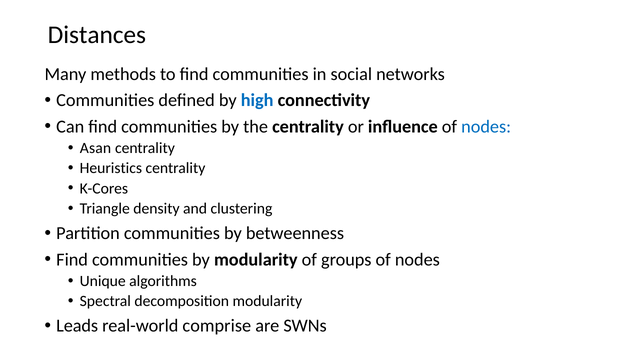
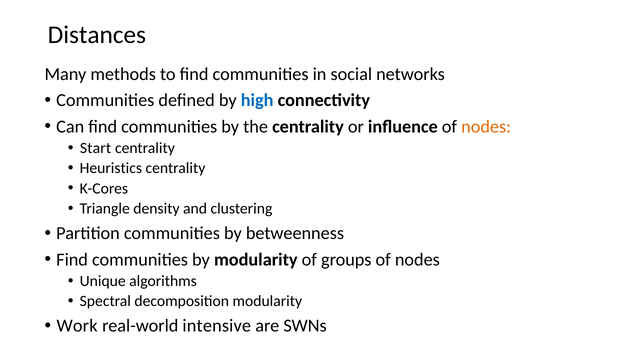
nodes at (486, 127) colour: blue -> orange
Asan: Asan -> Start
Leads: Leads -> Work
comprise: comprise -> intensive
